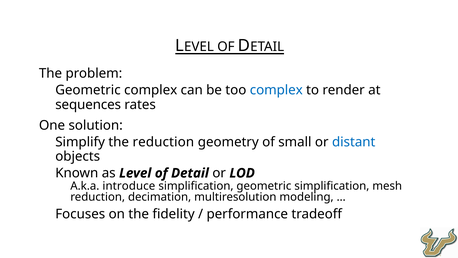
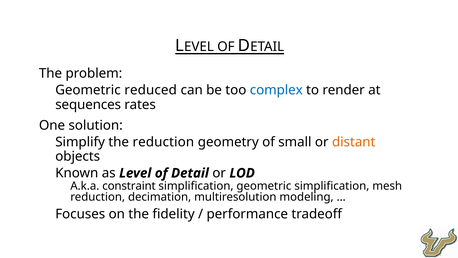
Geometric complex: complex -> reduced
distant colour: blue -> orange
introduce: introduce -> constraint
